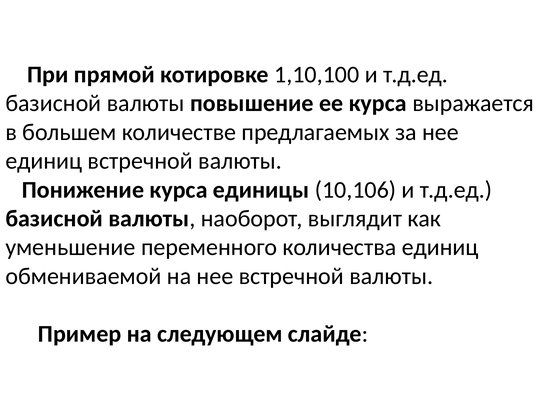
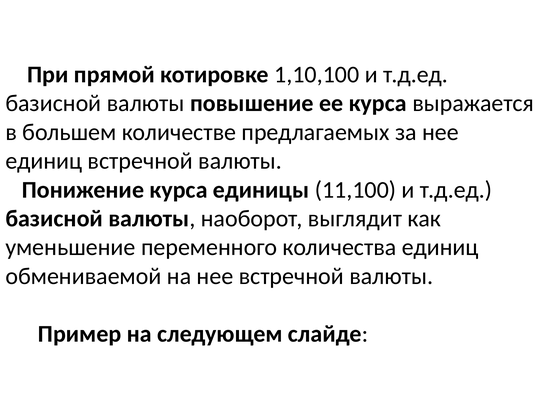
10,106: 10,106 -> 11,100
